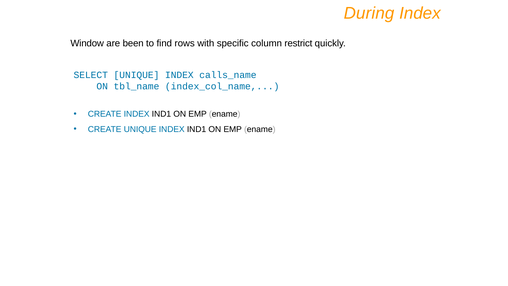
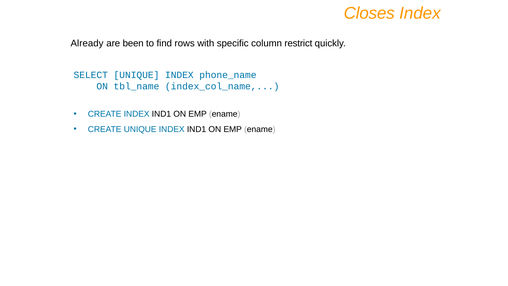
During: During -> Closes
Window: Window -> Already
calls_name: calls_name -> phone_name
